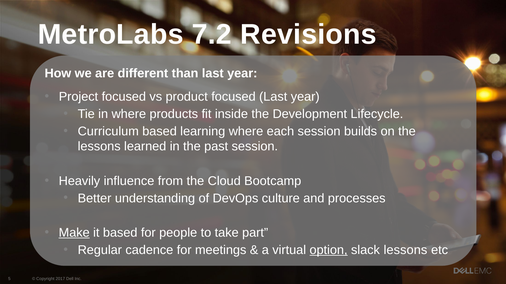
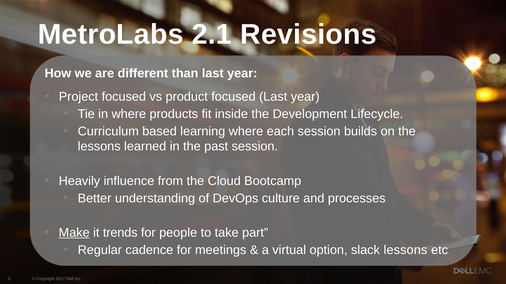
7.2: 7.2 -> 2.1
it based: based -> trends
option underline: present -> none
